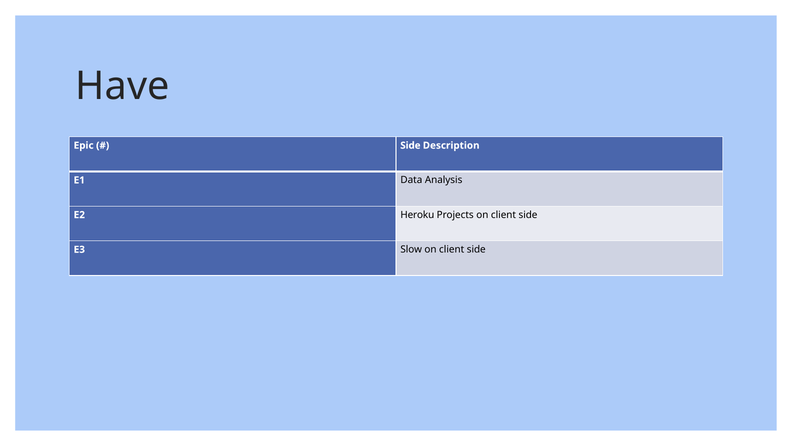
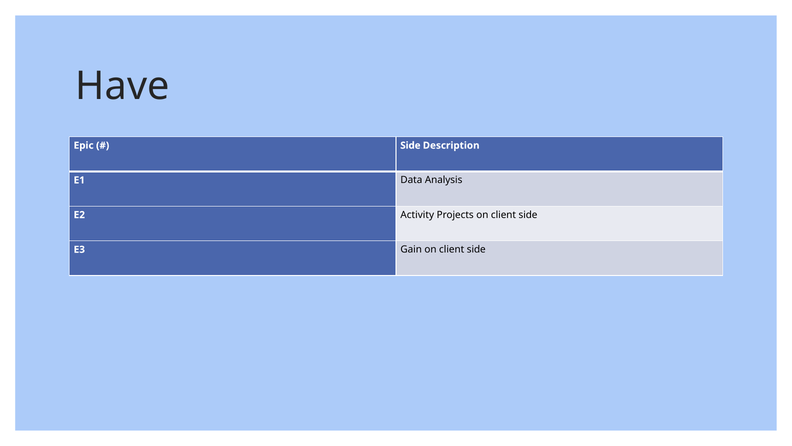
Heroku: Heroku -> Activity
Slow: Slow -> Gain
